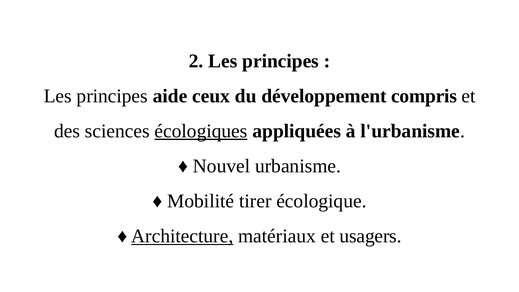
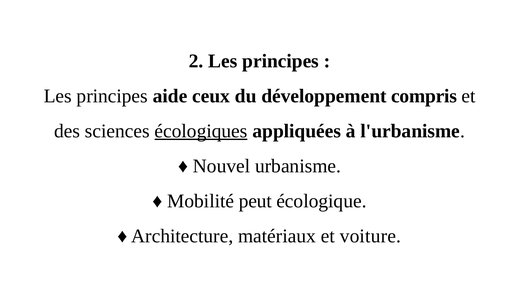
tirer: tirer -> peut
Architecture underline: present -> none
usagers: usagers -> voiture
